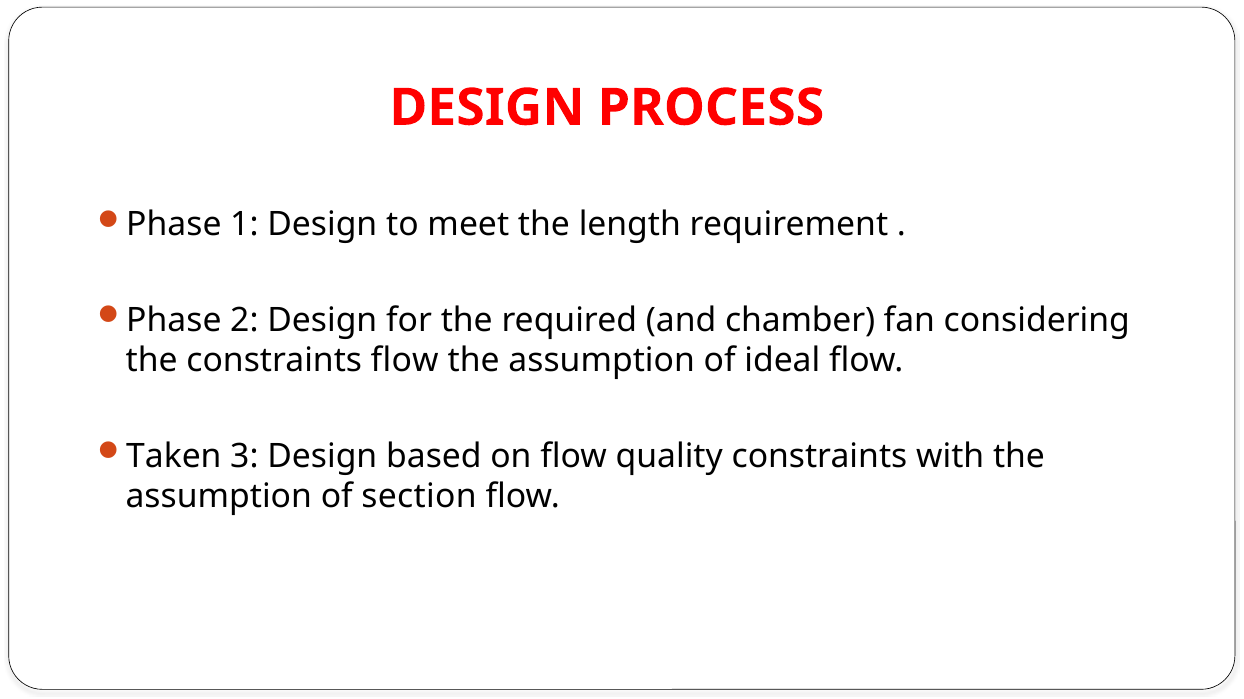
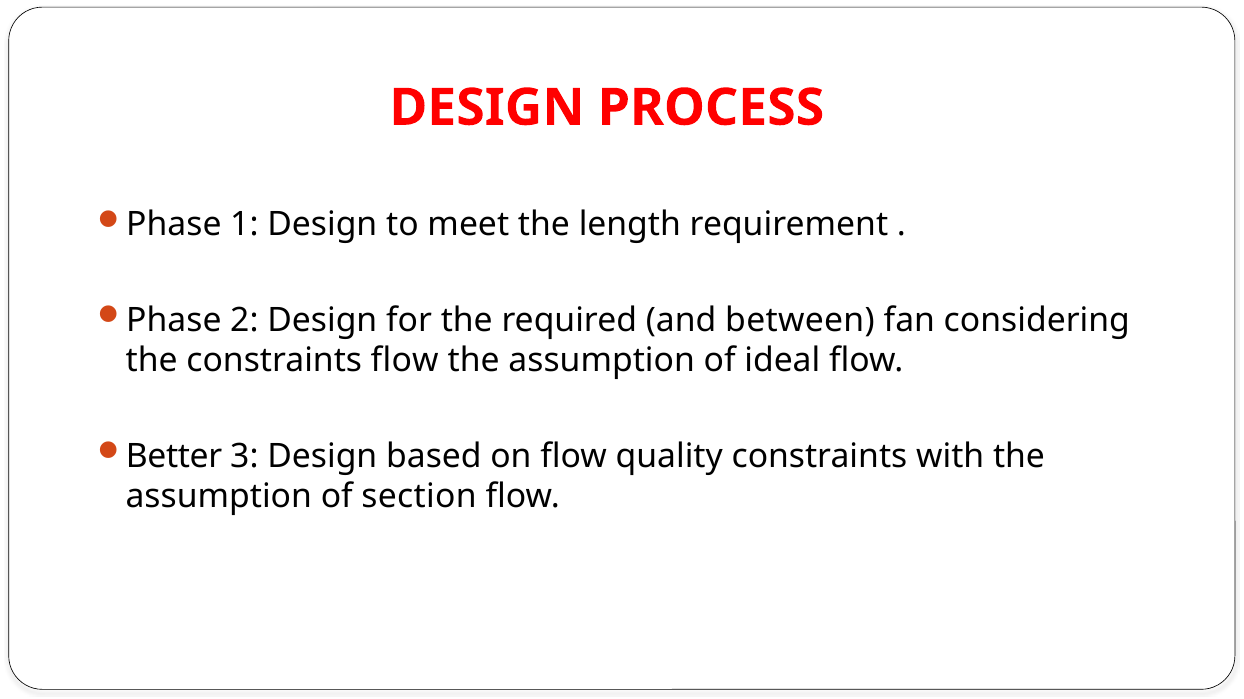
chamber: chamber -> between
Taken: Taken -> Better
